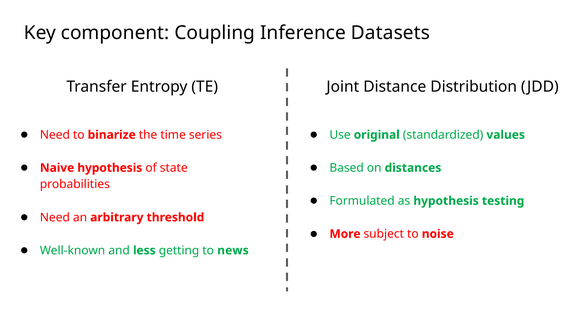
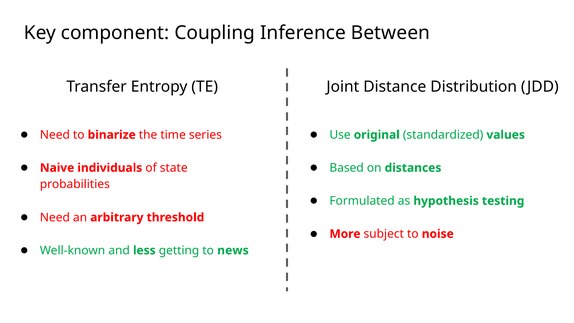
Datasets: Datasets -> Between
Naive hypothesis: hypothesis -> individuals
